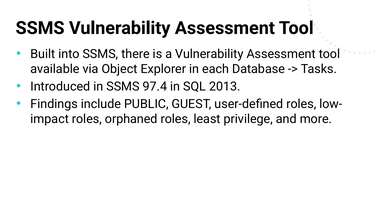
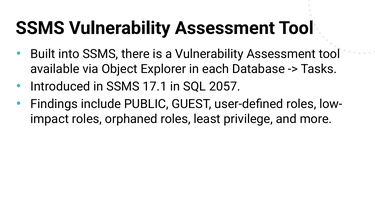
97.4: 97.4 -> 17.1
2013: 2013 -> 2057
